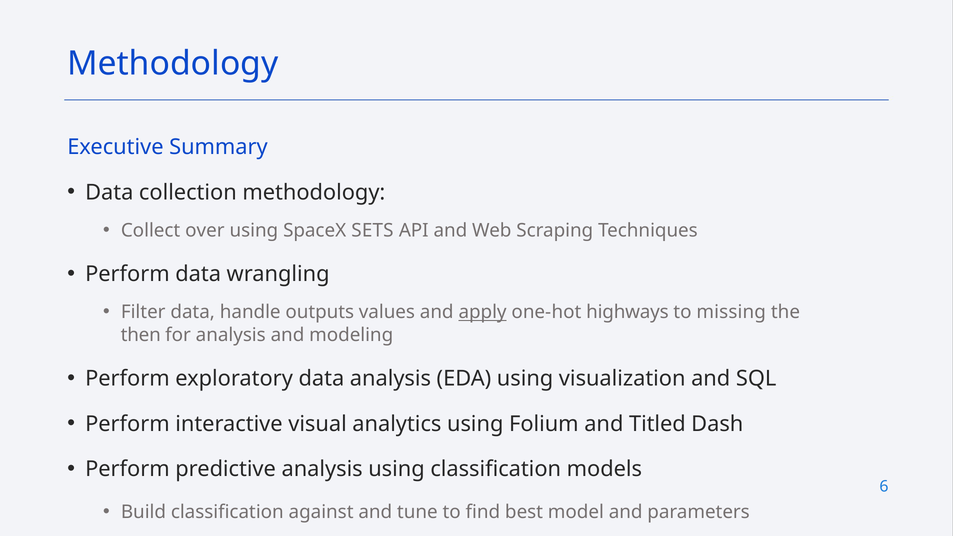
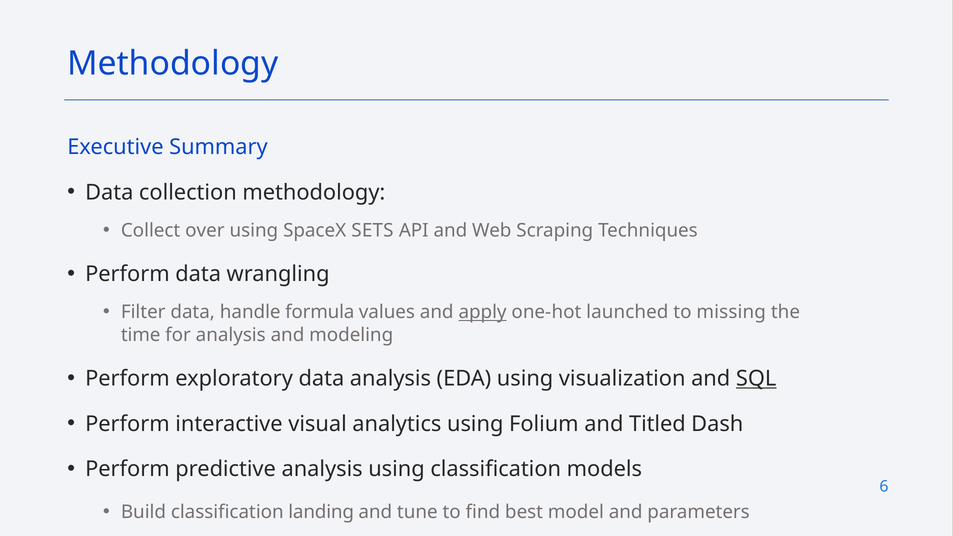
outputs: outputs -> formula
highways: highways -> launched
then: then -> time
SQL underline: none -> present
against: against -> landing
